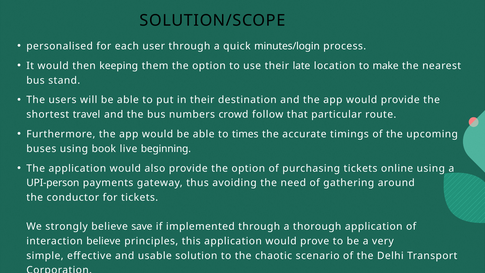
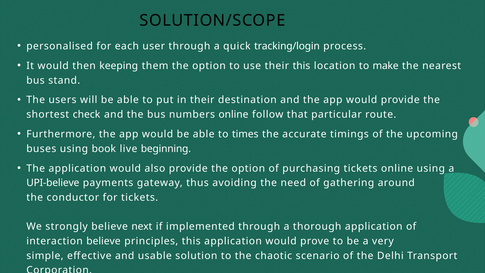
minutes/login: minutes/login -> tracking/login
their late: late -> this
travel: travel -> check
numbers crowd: crowd -> online
UPI-person: UPI-person -> UPI-believe
save: save -> next
